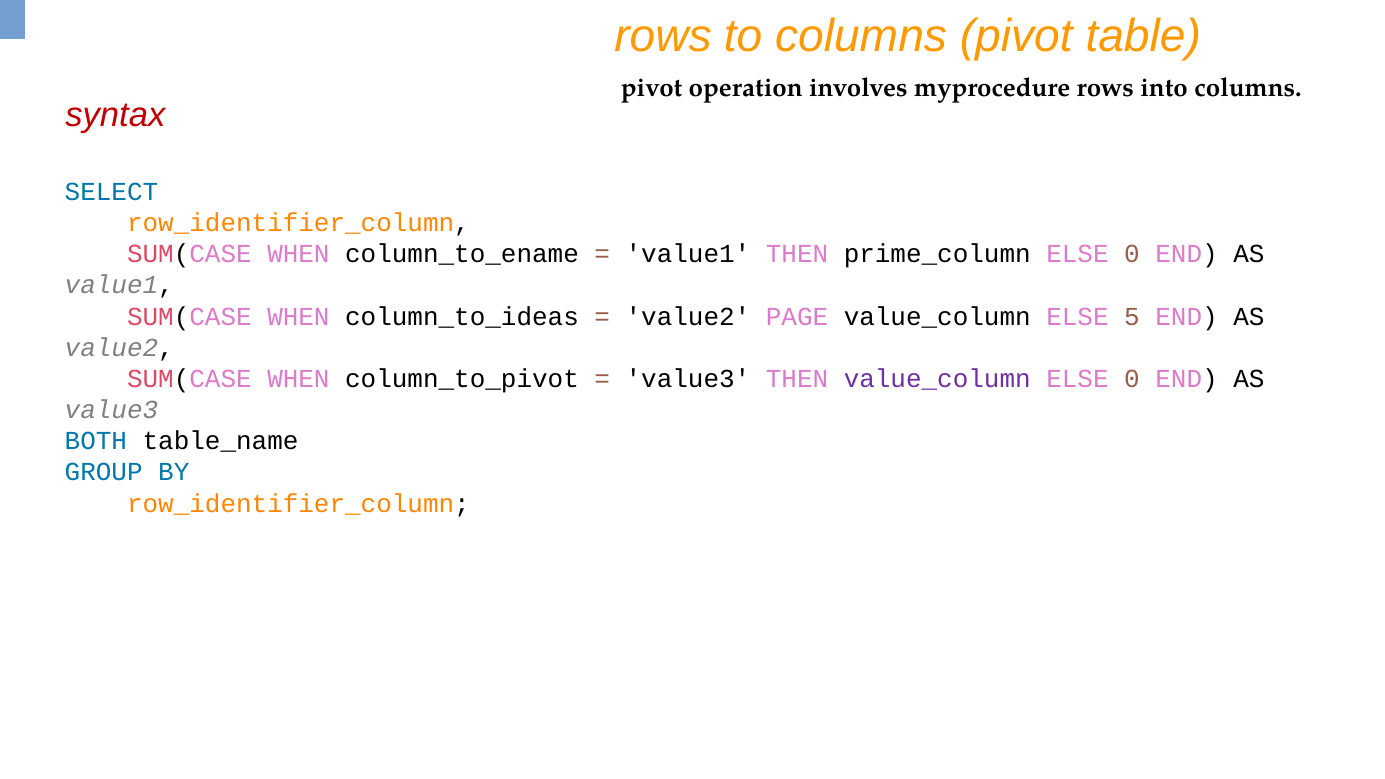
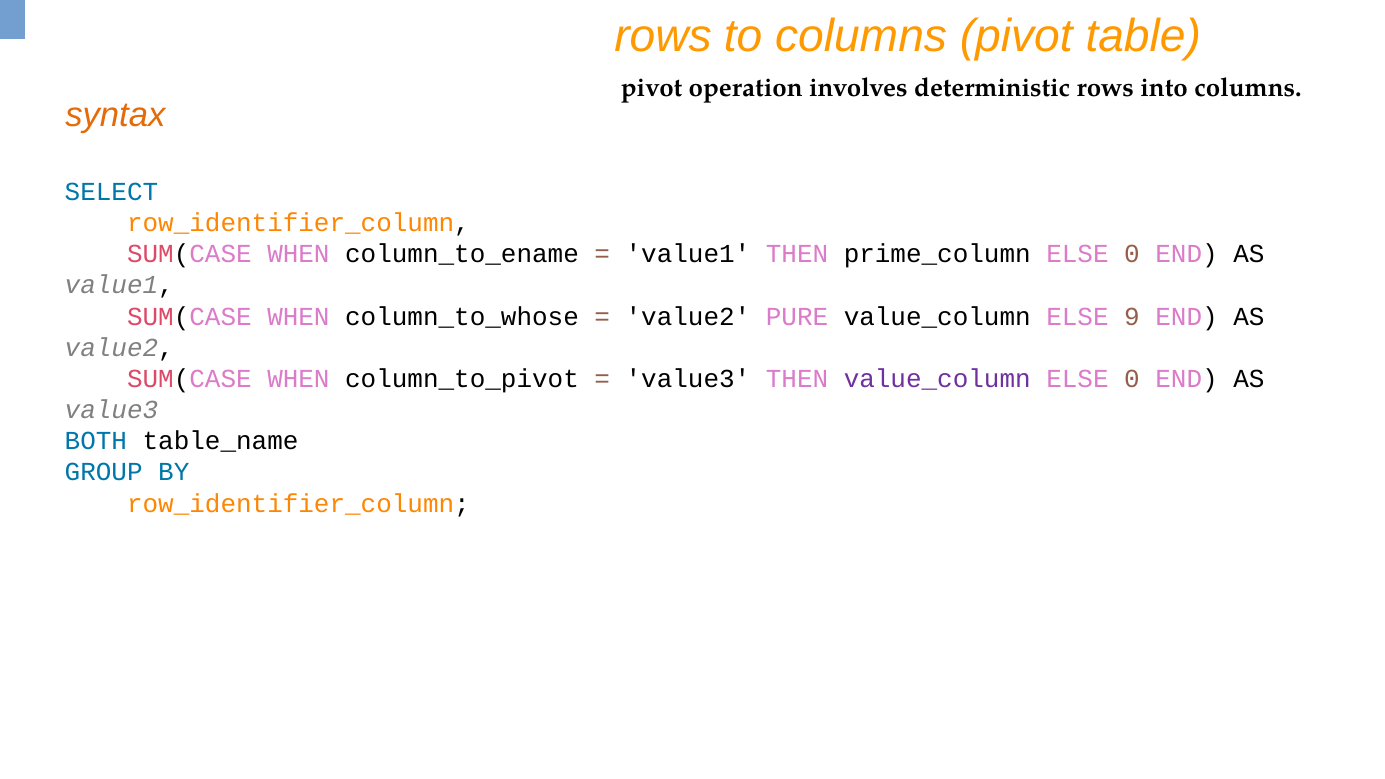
myprocedure: myprocedure -> deterministic
syntax colour: red -> orange
column_to_ideas: column_to_ideas -> column_to_whose
PAGE: PAGE -> PURE
5: 5 -> 9
